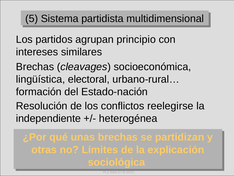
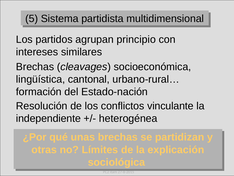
electoral: electoral -> cantonal
reelegirse: reelegirse -> vinculante
